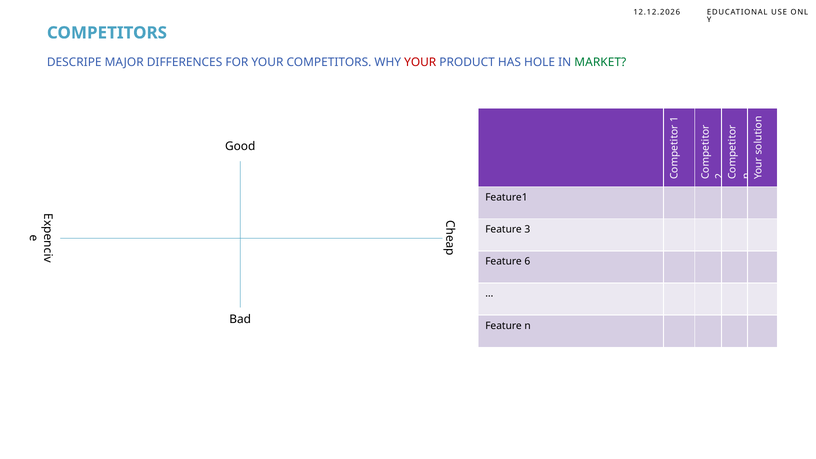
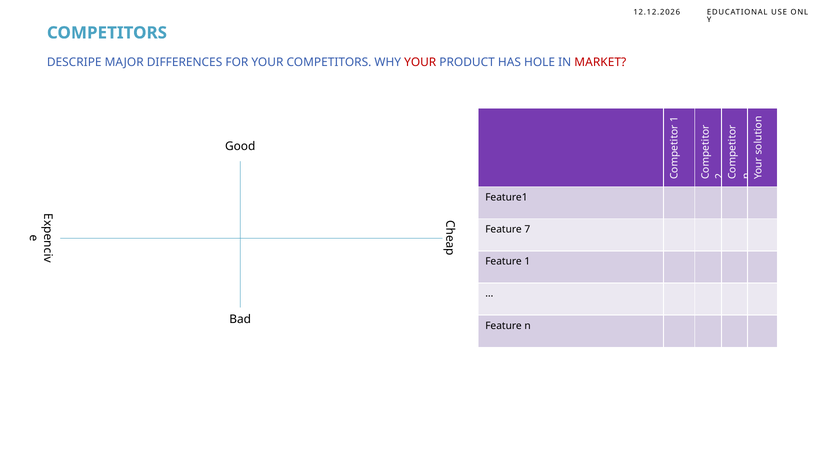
MARKET colour: green -> red
3: 3 -> 7
Feature 6: 6 -> 1
